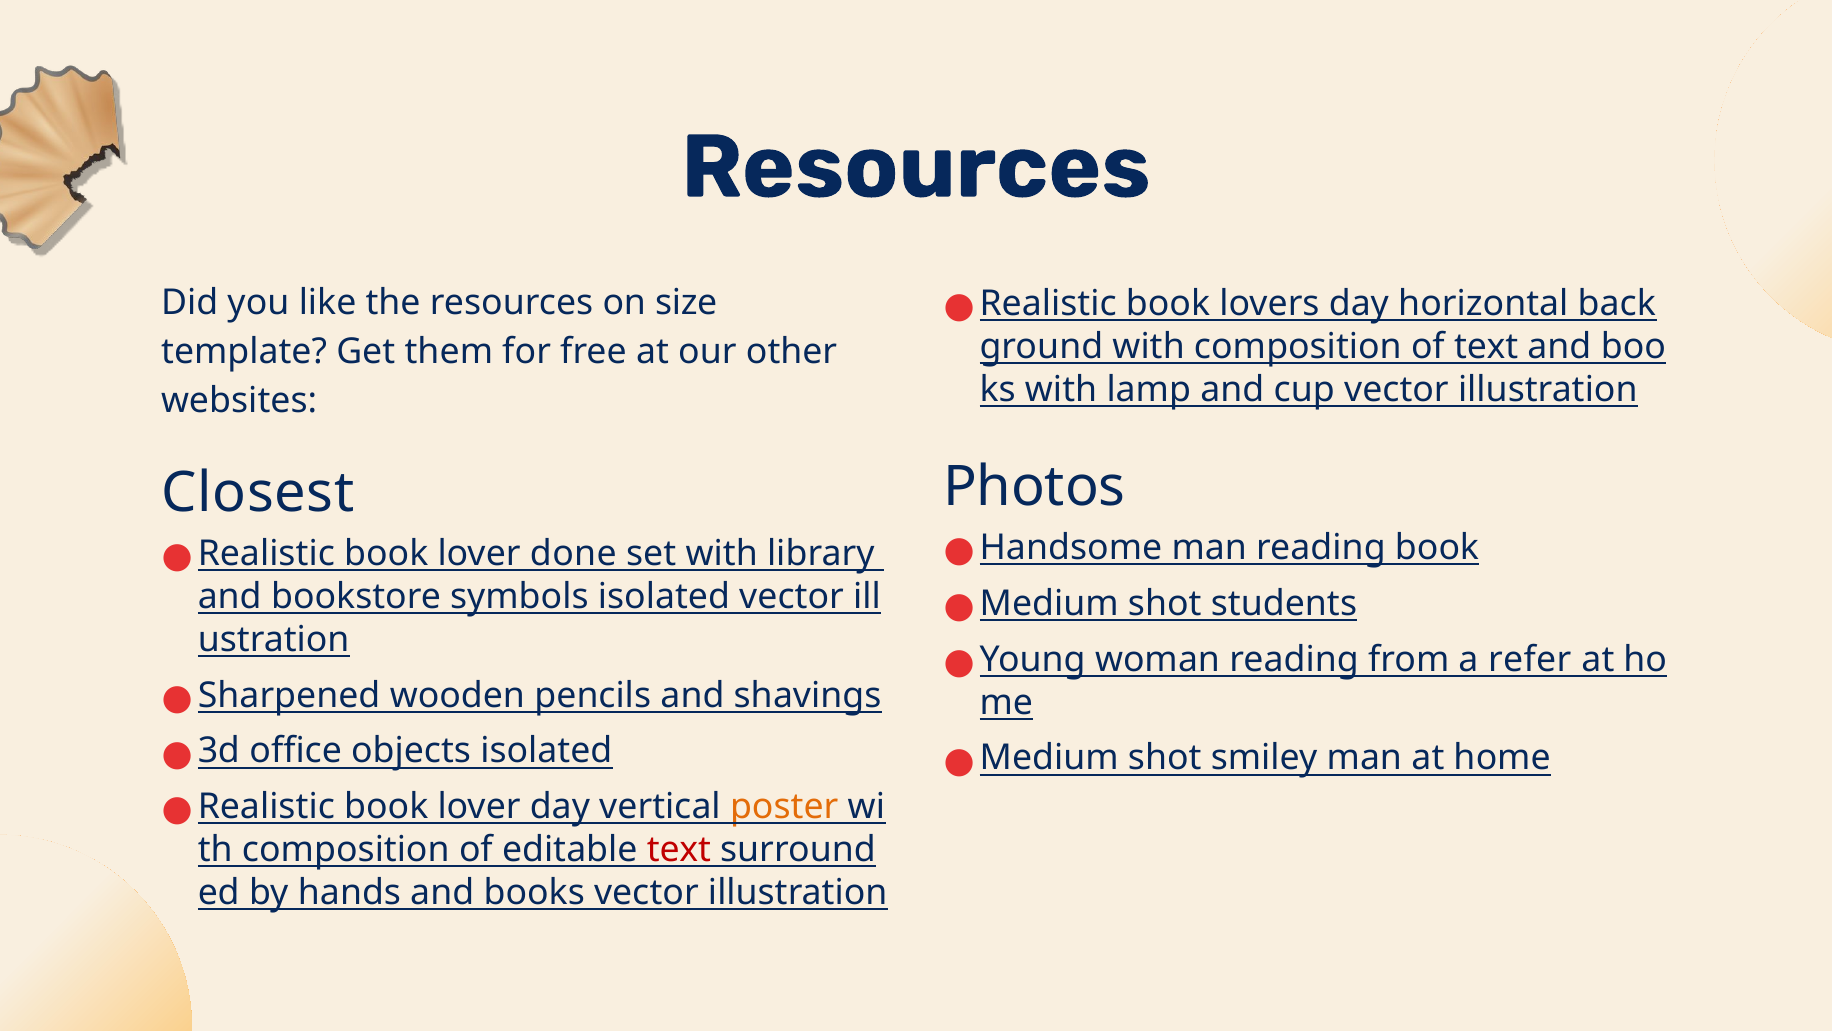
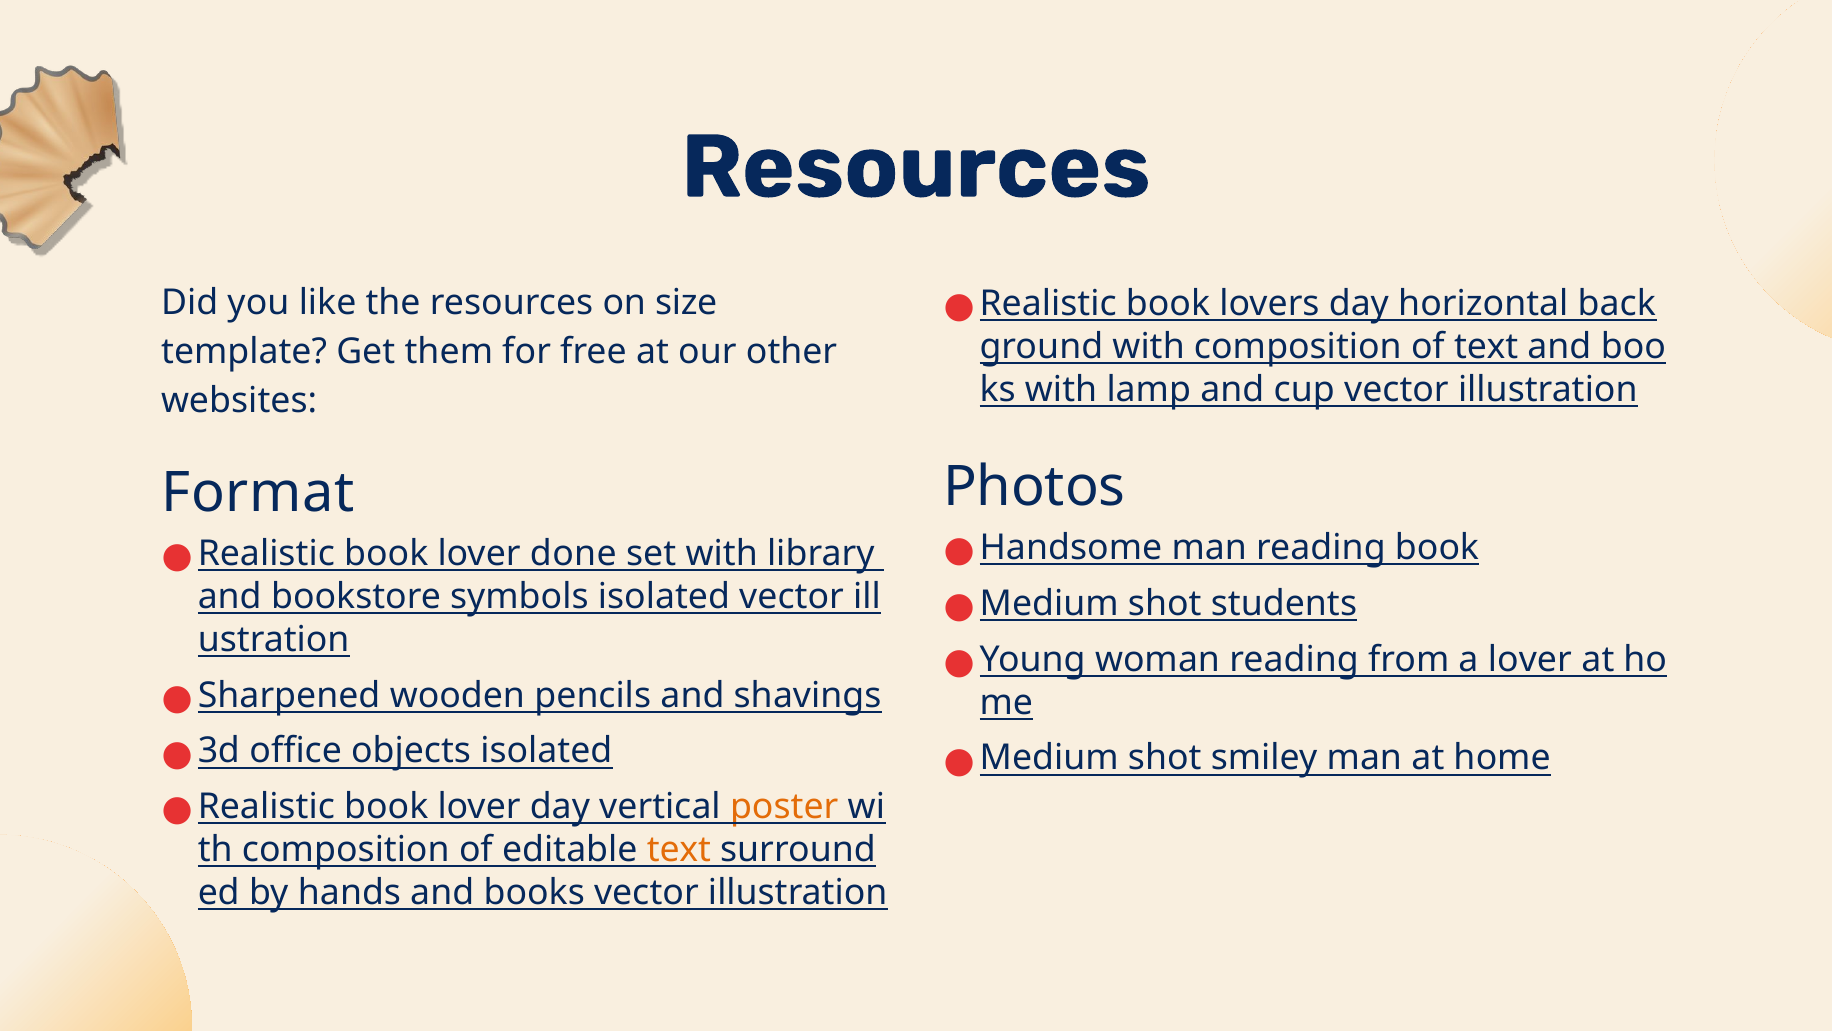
Closest: Closest -> Format
a refer: refer -> lover
text at (679, 849) colour: red -> orange
